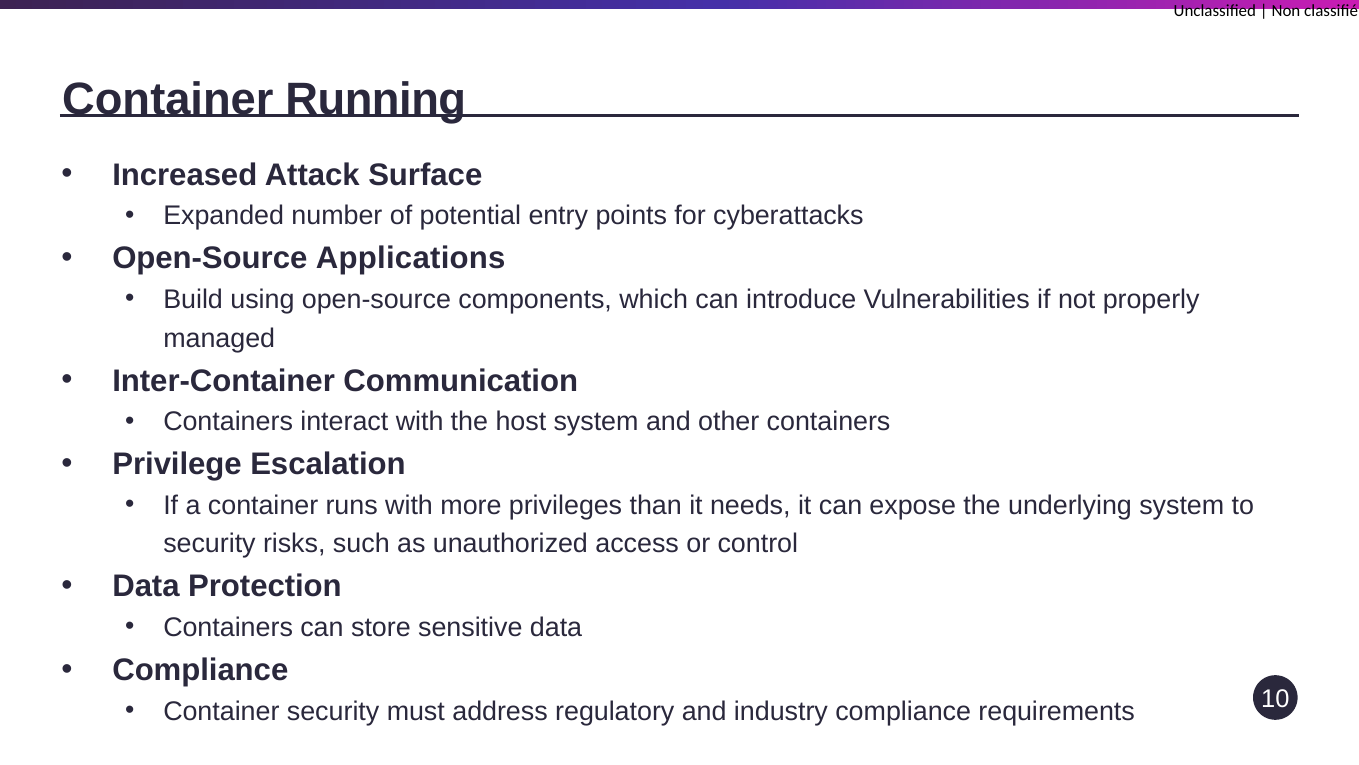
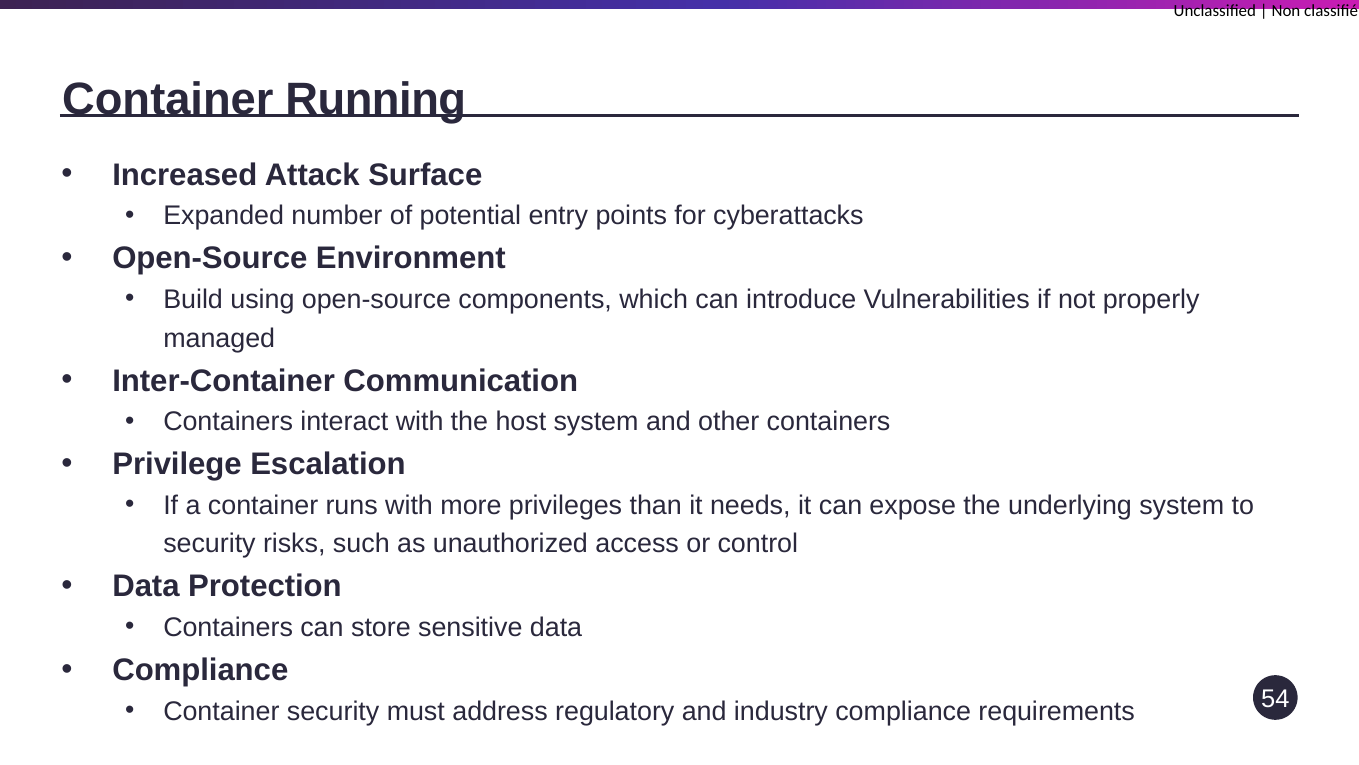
Applications: Applications -> Environment
10: 10 -> 54
